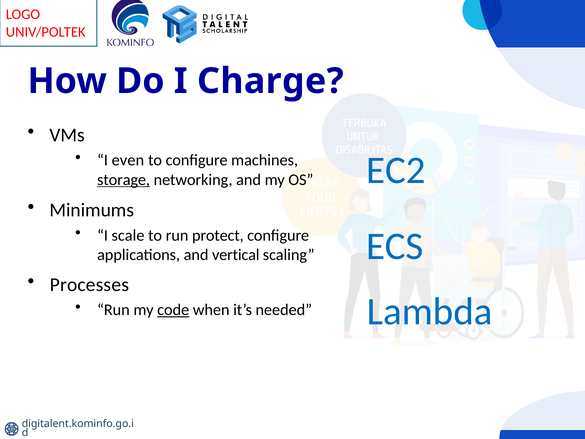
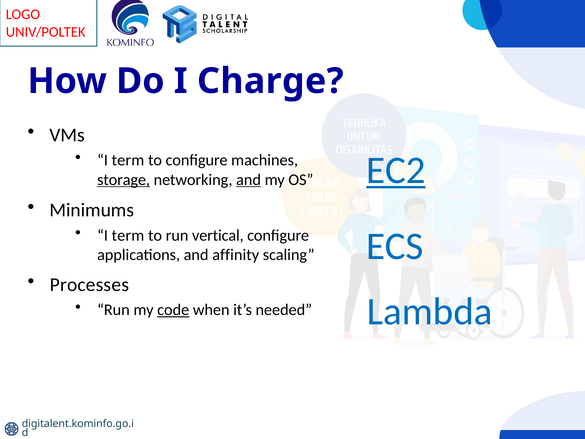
even at (128, 160): even -> term
EC2 underline: none -> present
and at (249, 180) underline: none -> present
scale at (128, 235): scale -> term
protect: protect -> vertical
vertical: vertical -> affinity
